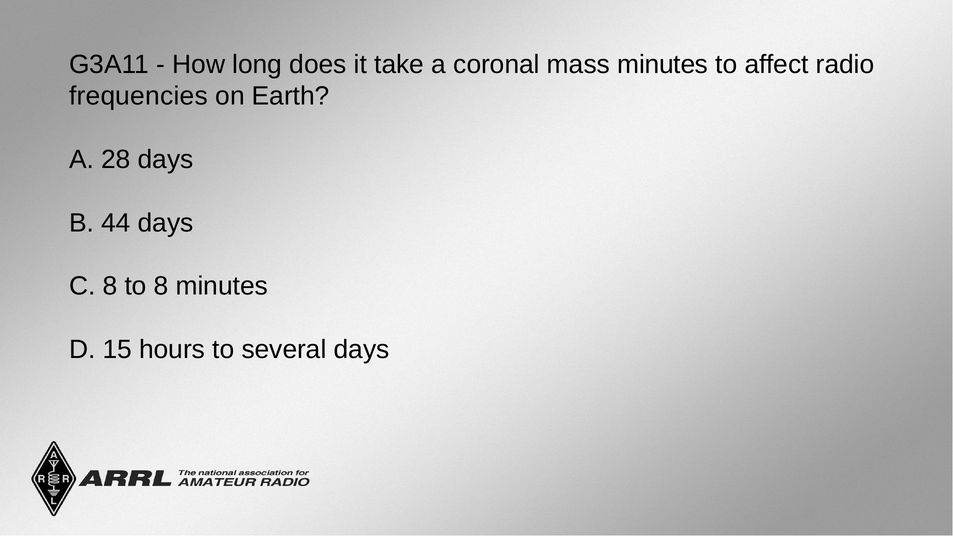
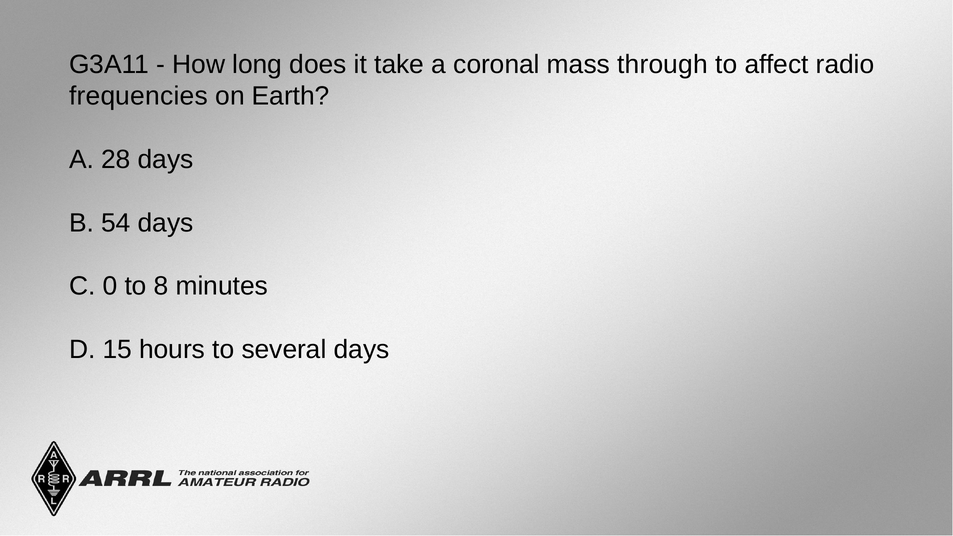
mass minutes: minutes -> through
44: 44 -> 54
C 8: 8 -> 0
